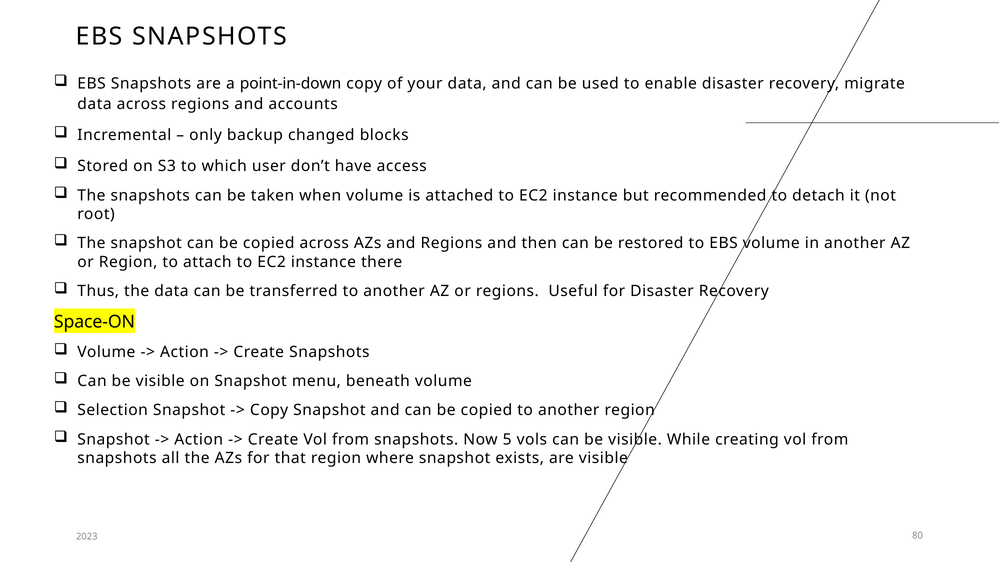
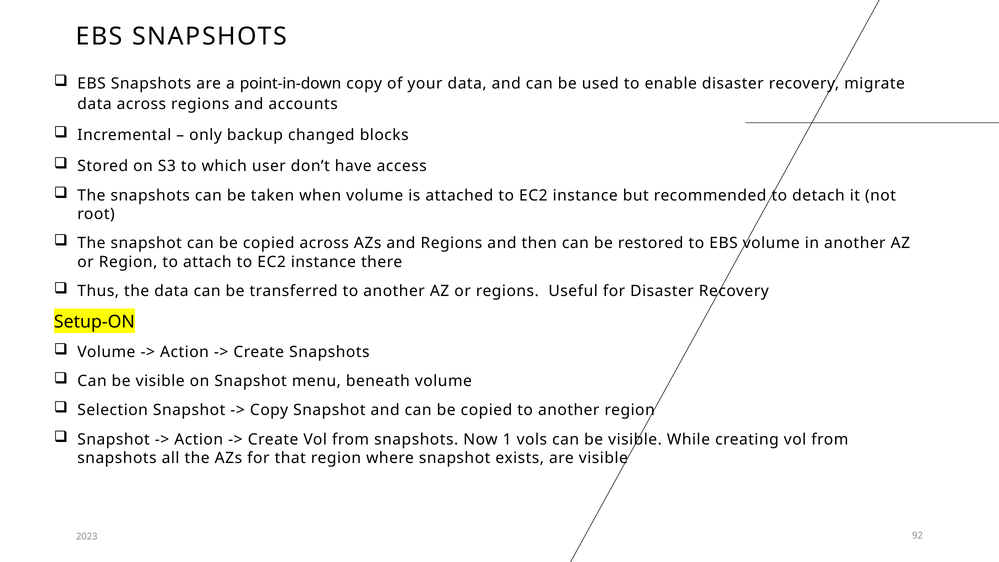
Space-ON: Space-ON -> Setup-ON
5: 5 -> 1
80: 80 -> 92
